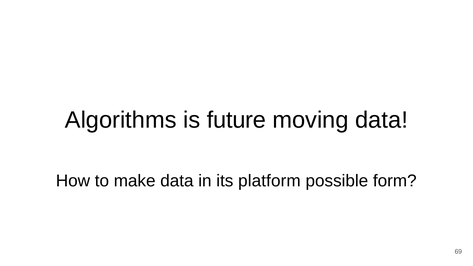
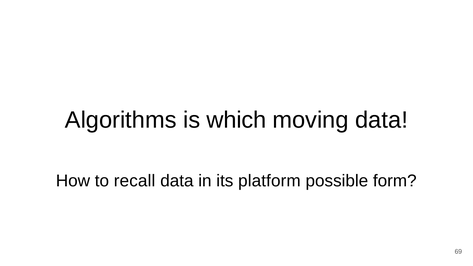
future: future -> which
make: make -> recall
